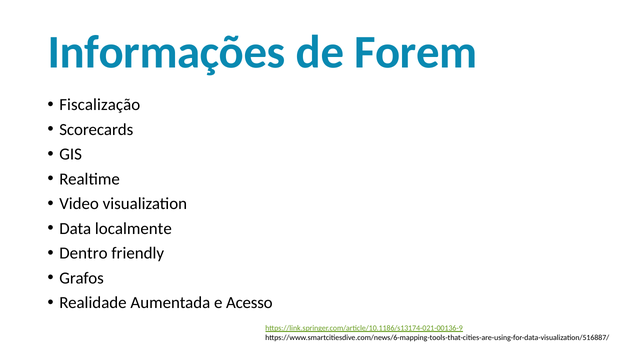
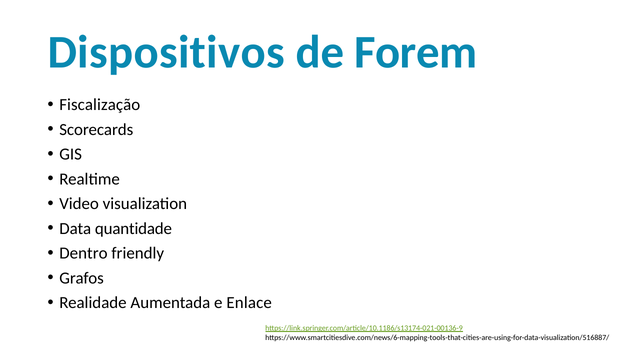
Informações: Informações -> Dispositivos
localmente: localmente -> quantidade
Acesso: Acesso -> Enlace
